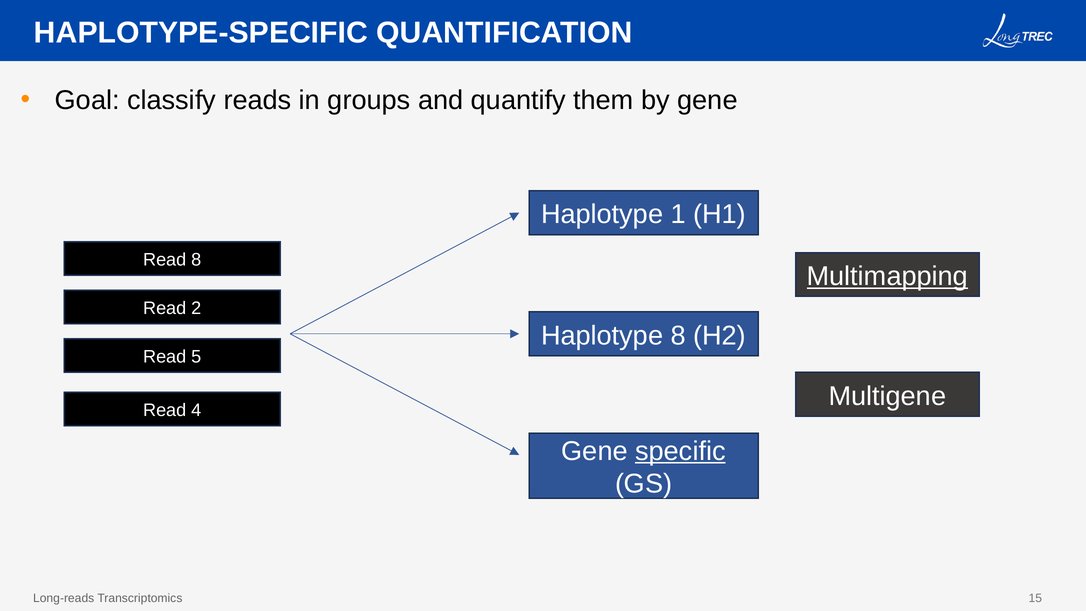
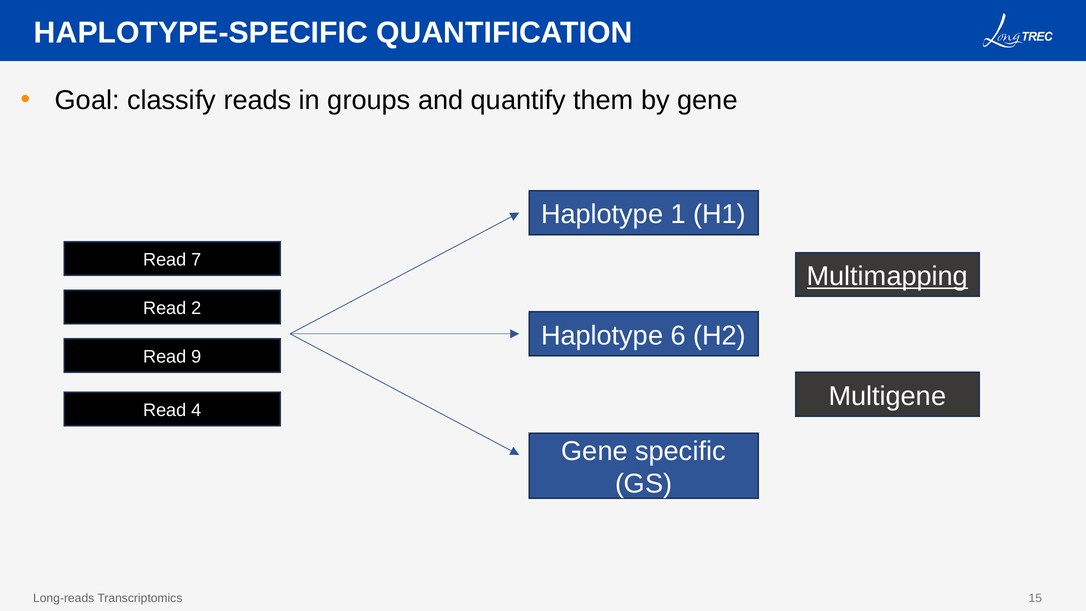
Read 8: 8 -> 7
Haplotype 8: 8 -> 6
5: 5 -> 9
specific underline: present -> none
